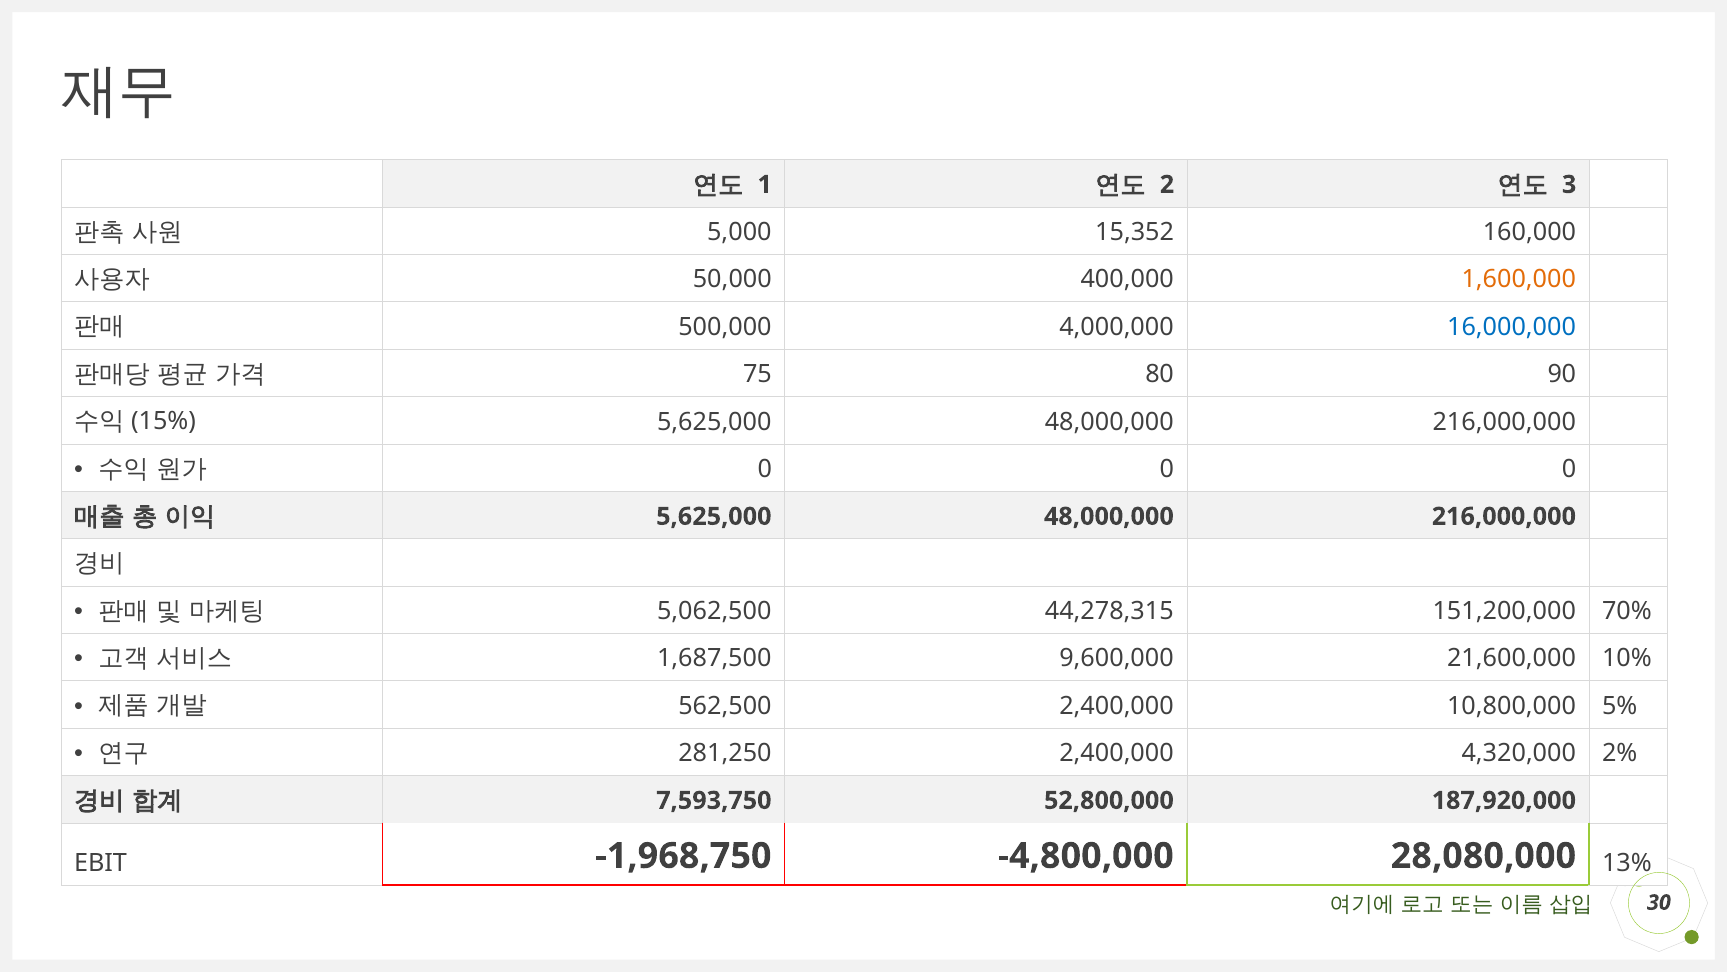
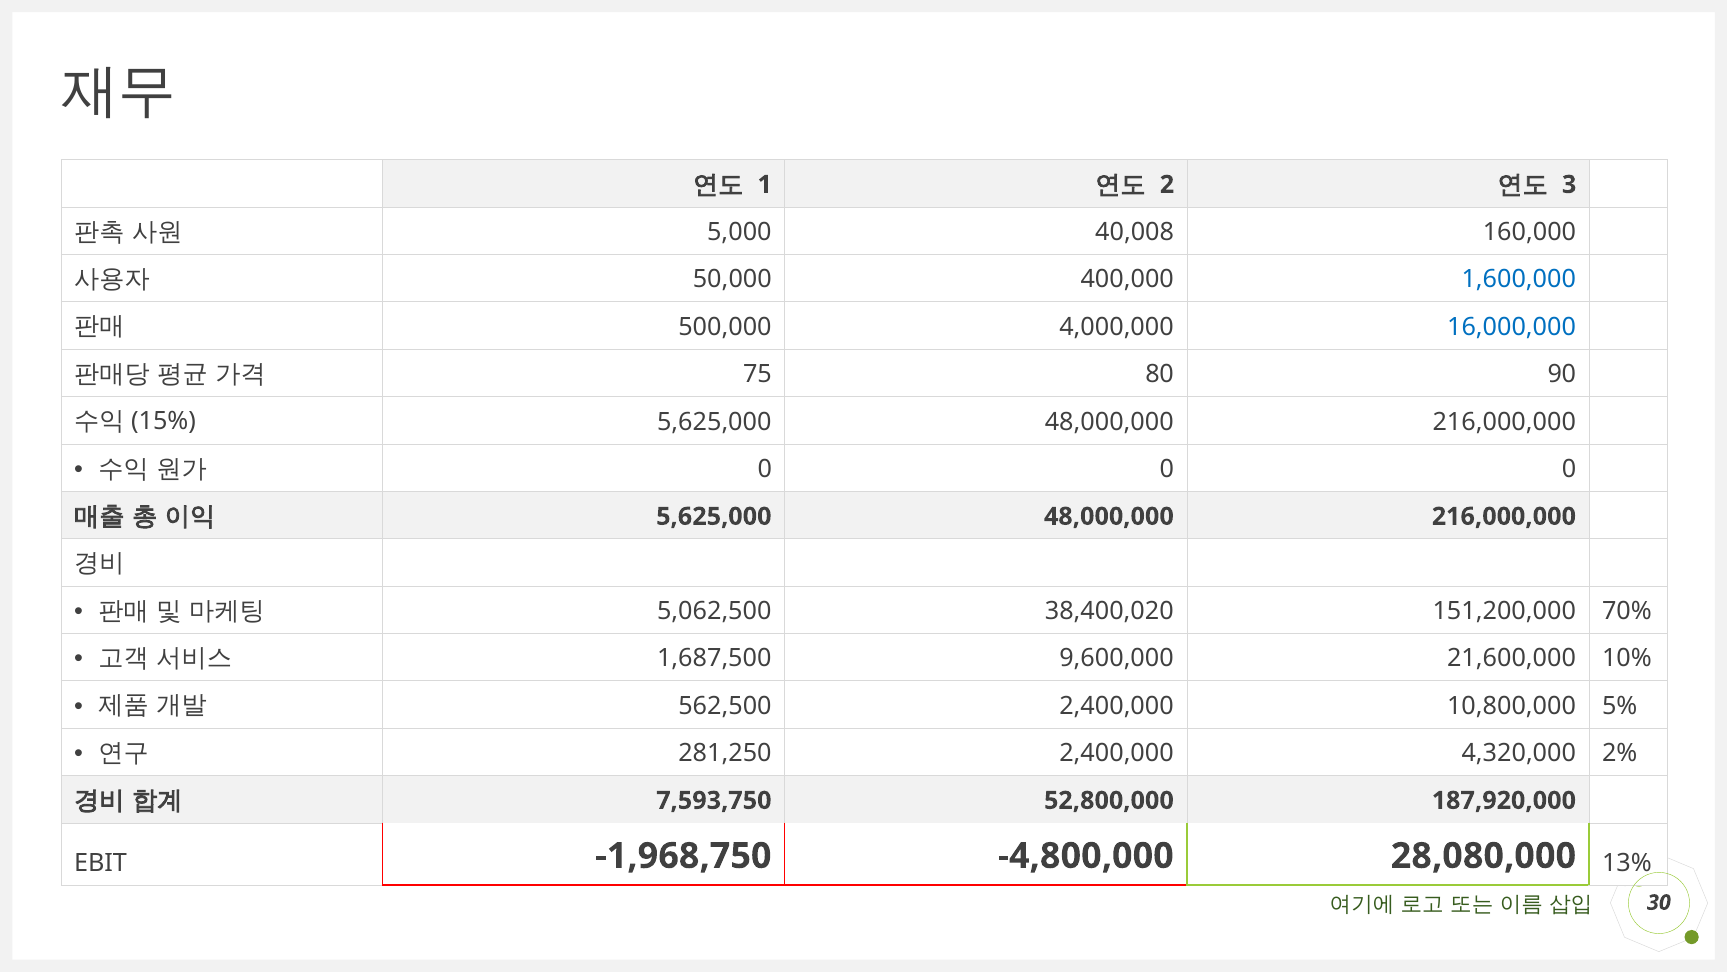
15,352: 15,352 -> 40,008
1,600,000 colour: orange -> blue
44,278,315: 44,278,315 -> 38,400,020
